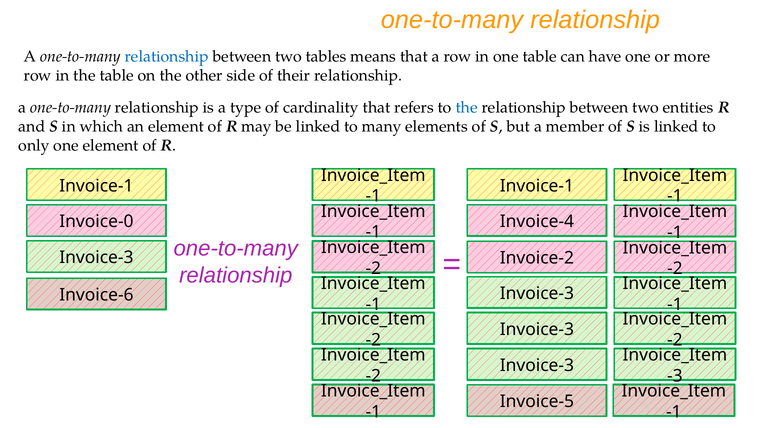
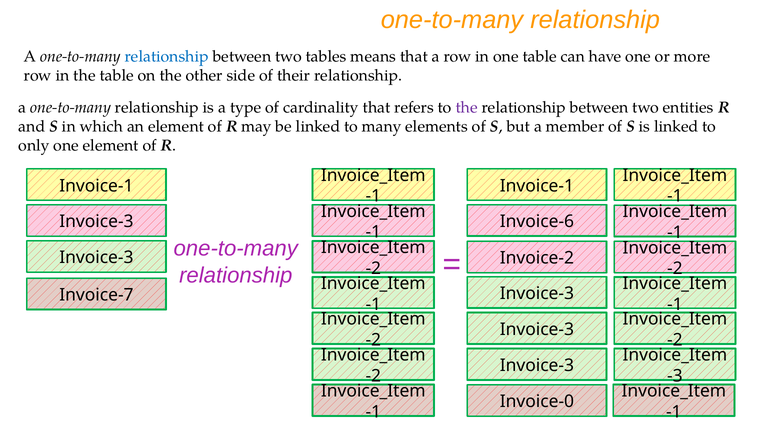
the at (467, 108) colour: blue -> purple
Invoice-4: Invoice-4 -> Invoice-6
Invoice-0 at (96, 222): Invoice-0 -> Invoice-3
Invoice-6: Invoice-6 -> Invoice-7
Invoice-5: Invoice-5 -> Invoice-0
